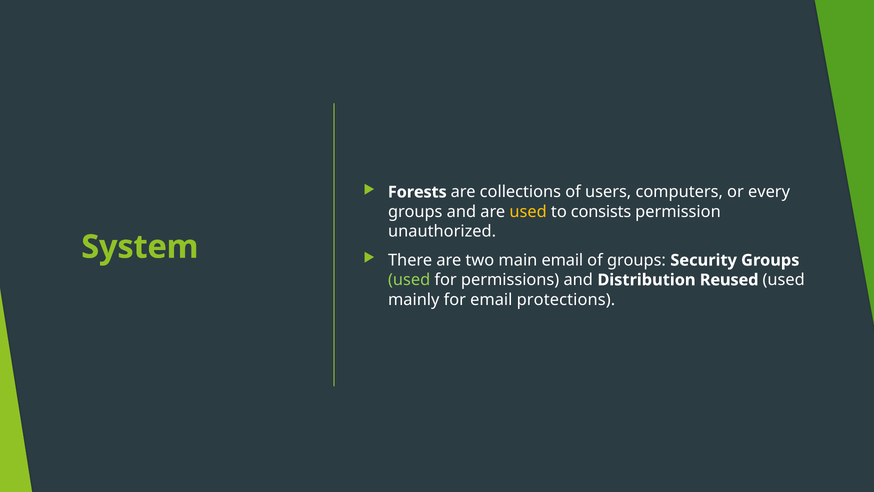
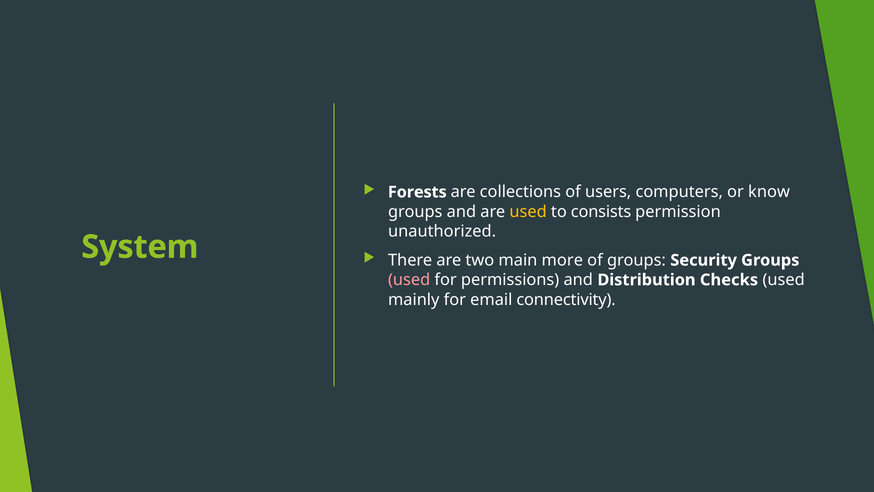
every: every -> know
main email: email -> more
used at (409, 280) colour: light green -> pink
Reused: Reused -> Checks
protections: protections -> connectivity
